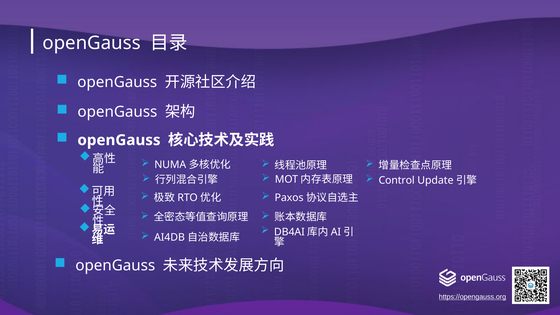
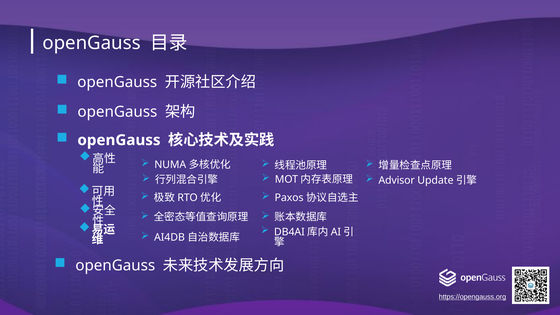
Control: Control -> Advisor
